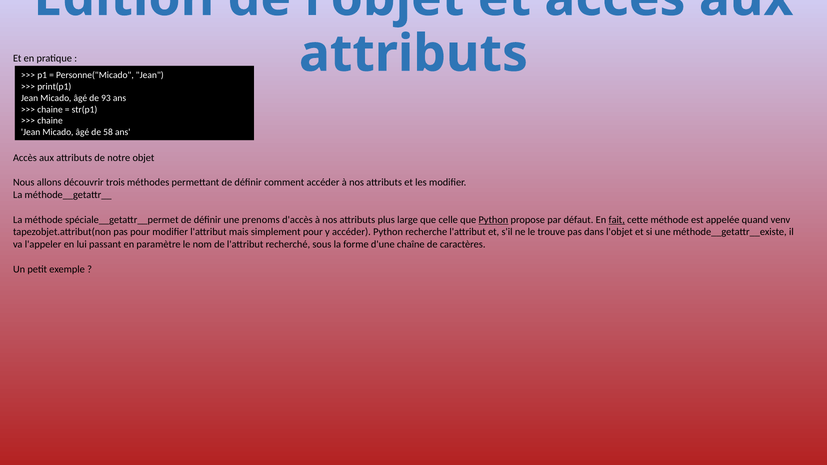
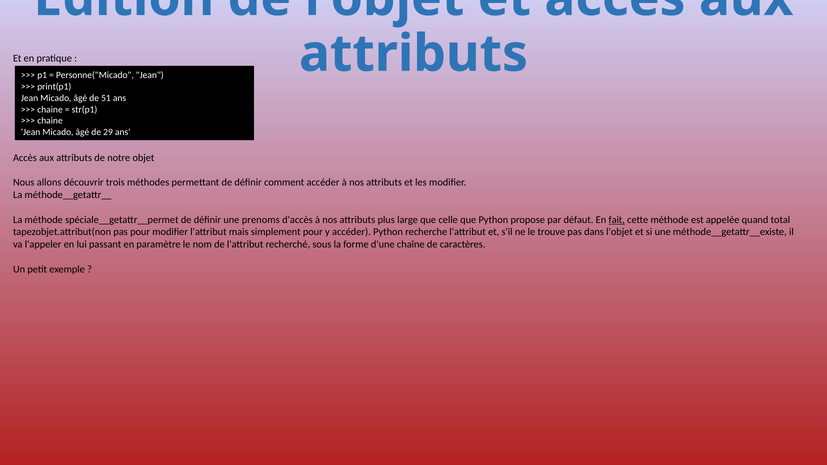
93: 93 -> 51
58: 58 -> 29
Python at (493, 220) underline: present -> none
venv: venv -> total
